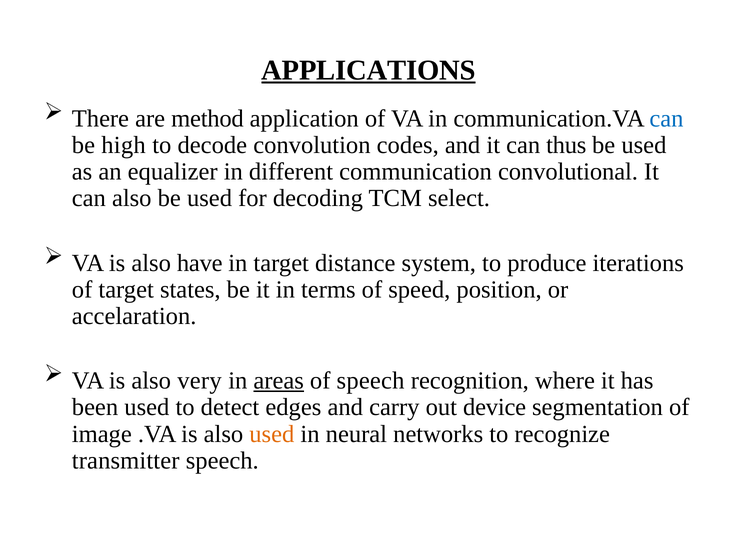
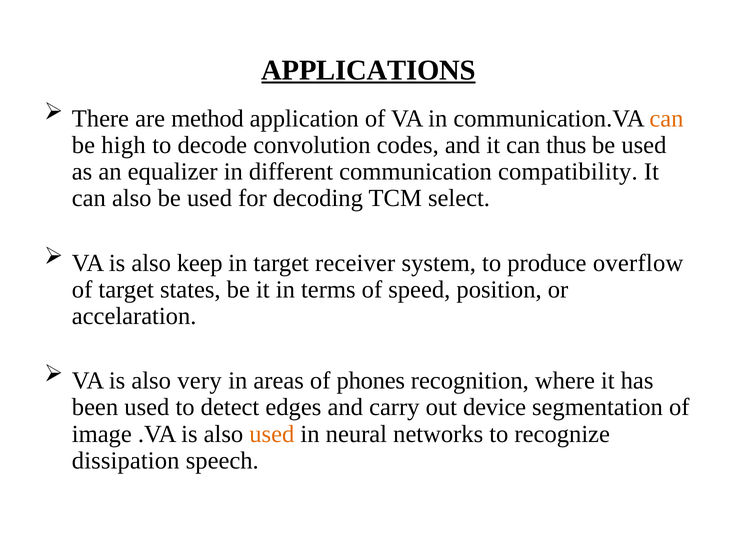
can at (666, 118) colour: blue -> orange
convolutional: convolutional -> compatibility
have: have -> keep
distance: distance -> receiver
iterations: iterations -> overflow
areas underline: present -> none
of speech: speech -> phones
transmitter: transmitter -> dissipation
